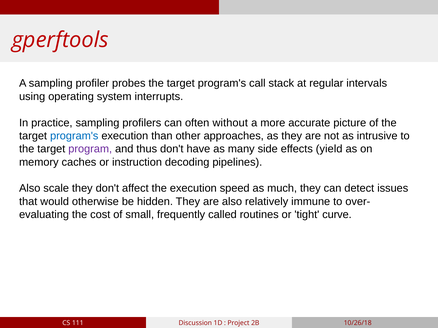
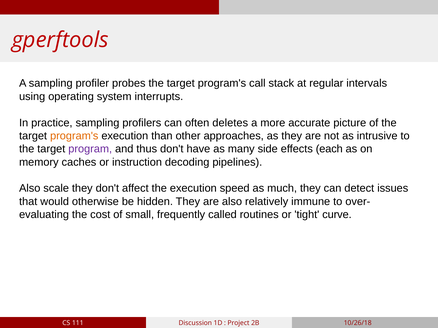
without: without -> deletes
program's at (74, 136) colour: blue -> orange
yield: yield -> each
